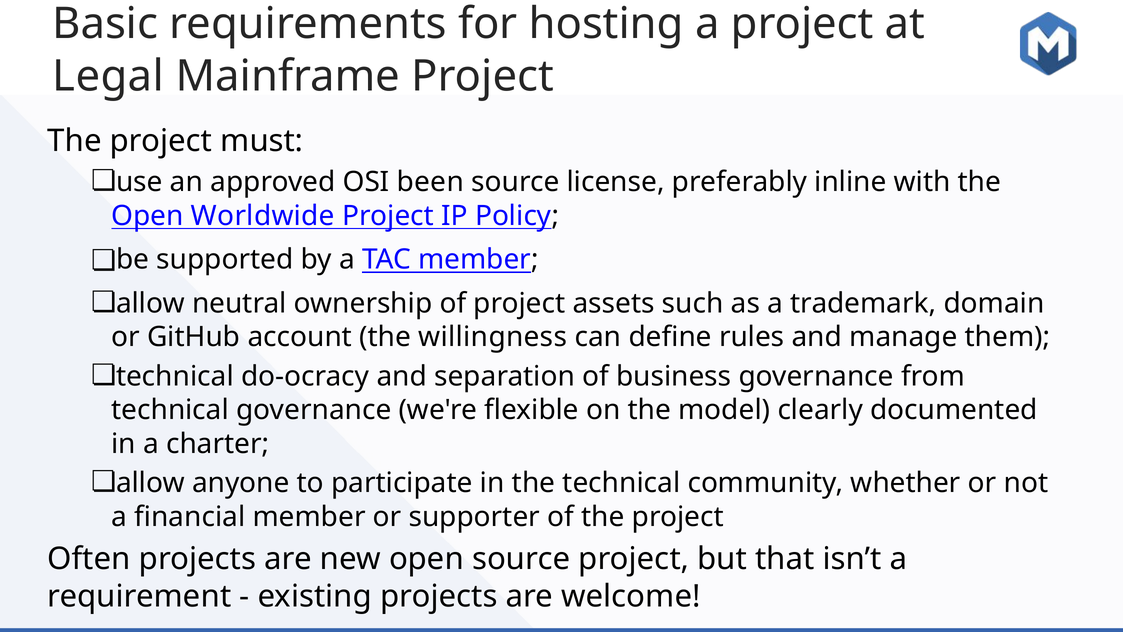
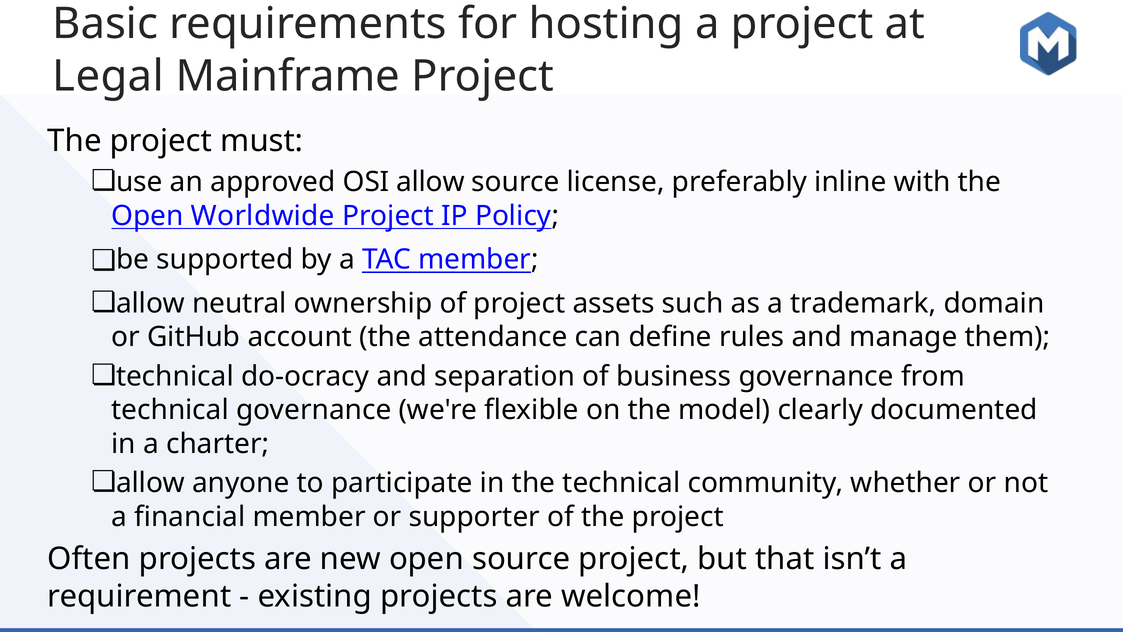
OSI been: been -> allow
willingness: willingness -> attendance
